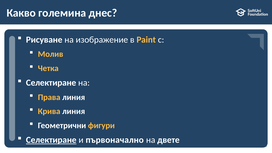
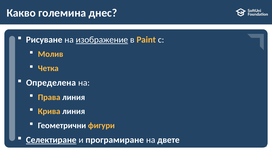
изображение underline: none -> present
Селектиране at (51, 83): Селектиране -> Определена
първоначално: първоначално -> програмиране
